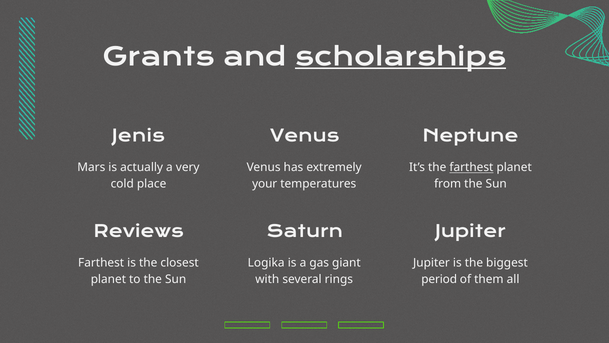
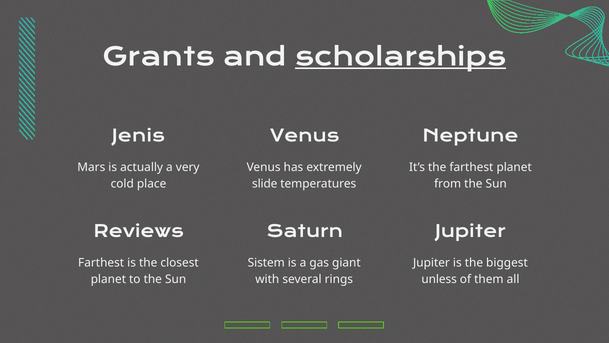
farthest at (471, 167) underline: present -> none
your: your -> slide
Logika: Logika -> Sistem
period: period -> unless
